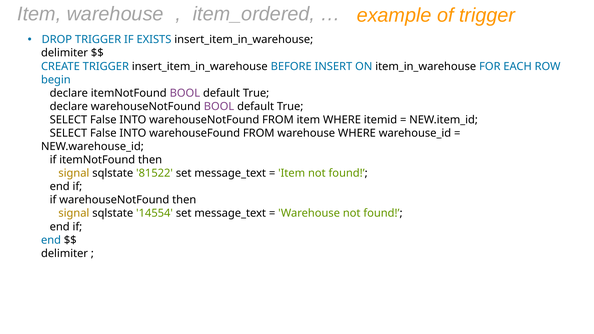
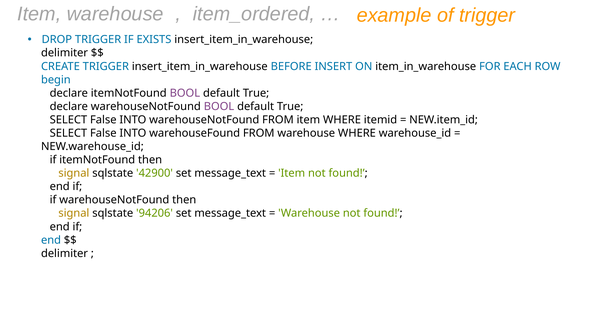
81522: 81522 -> 42900
14554: 14554 -> 94206
